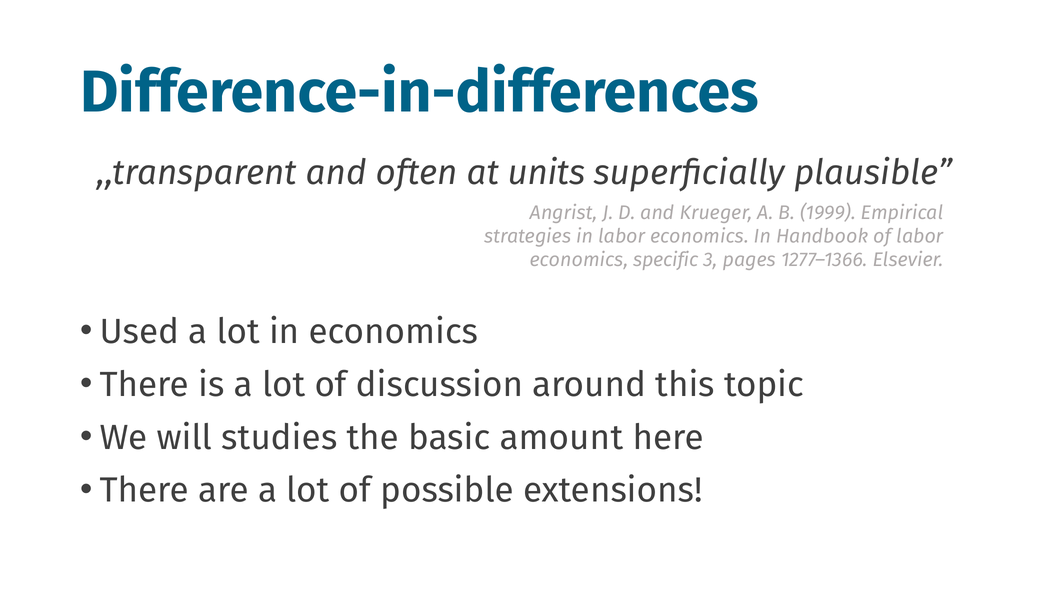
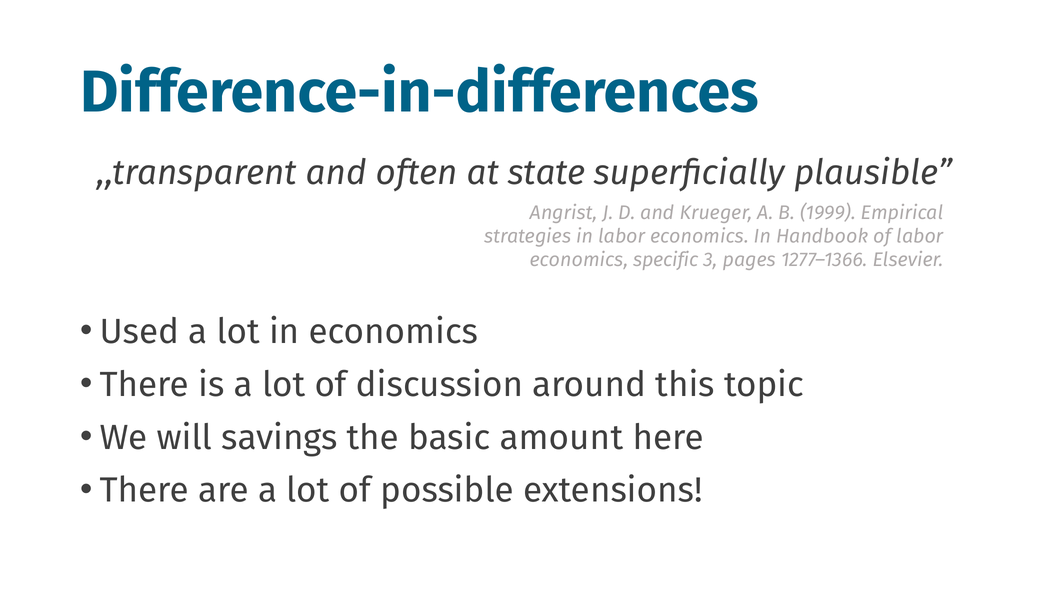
units: units -> state
studies: studies -> savings
